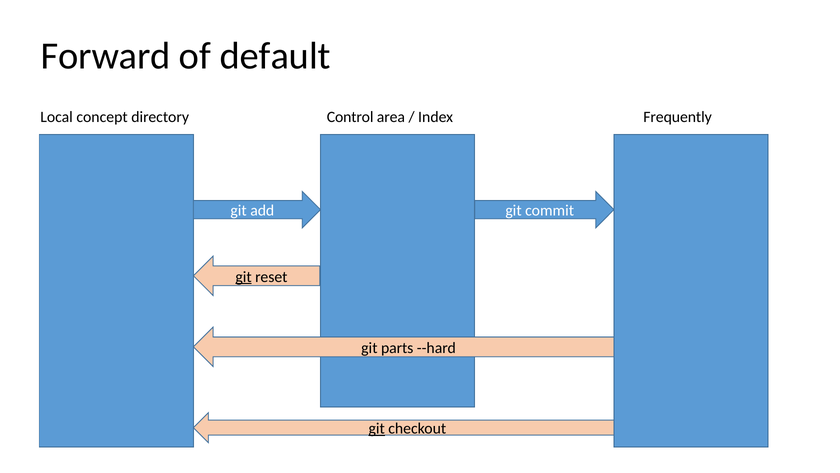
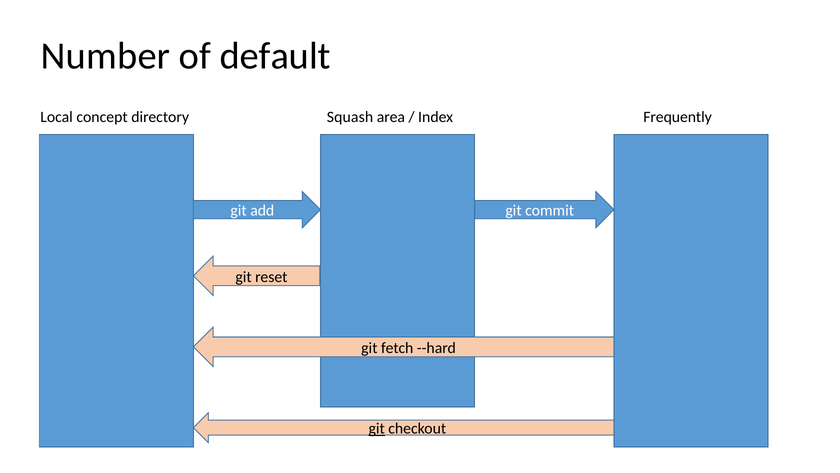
Forward: Forward -> Number
Control: Control -> Squash
git at (244, 277) underline: present -> none
parts: parts -> fetch
